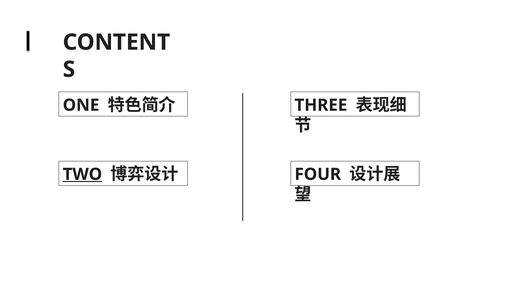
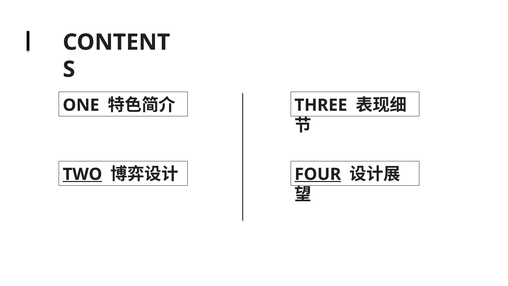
FOUR underline: none -> present
